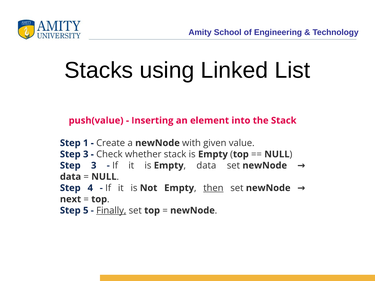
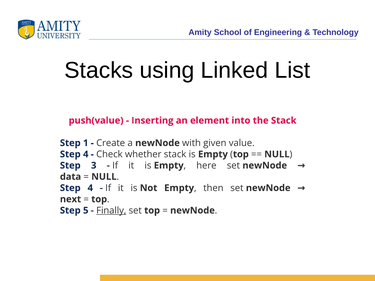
3 at (86, 154): 3 -> 4
Empty data: data -> here
then underline: present -> none
